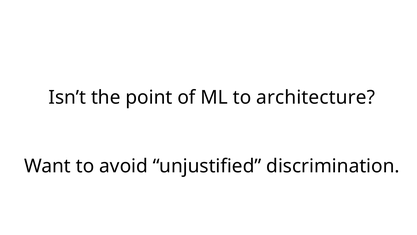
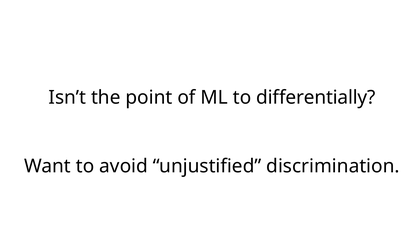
architecture: architecture -> differentially
